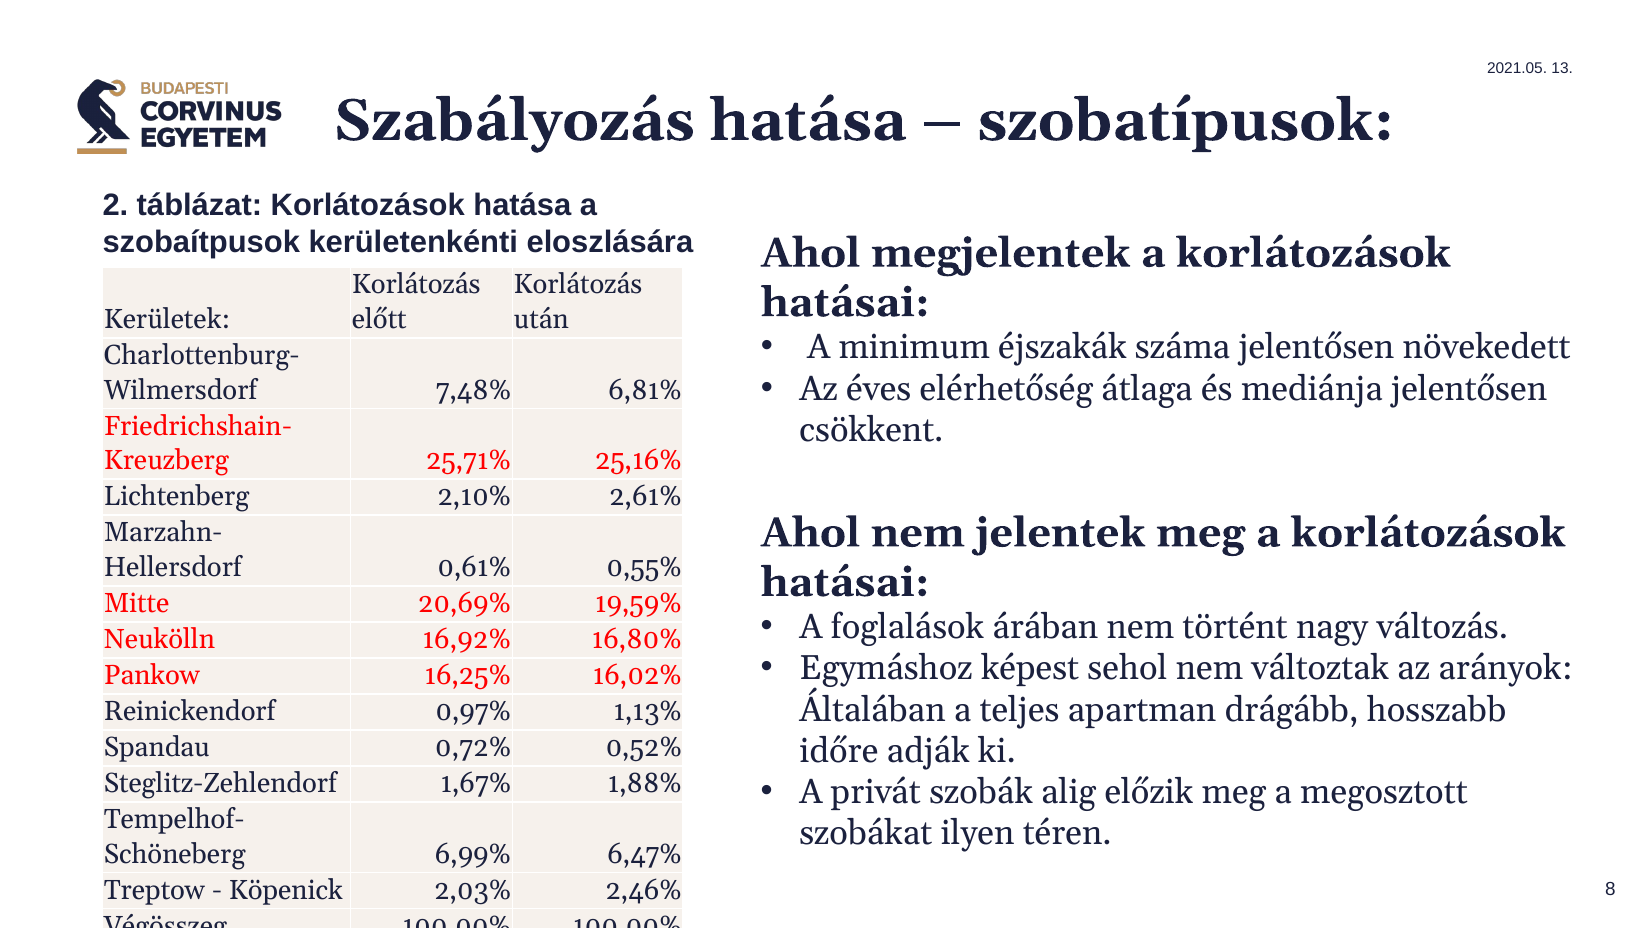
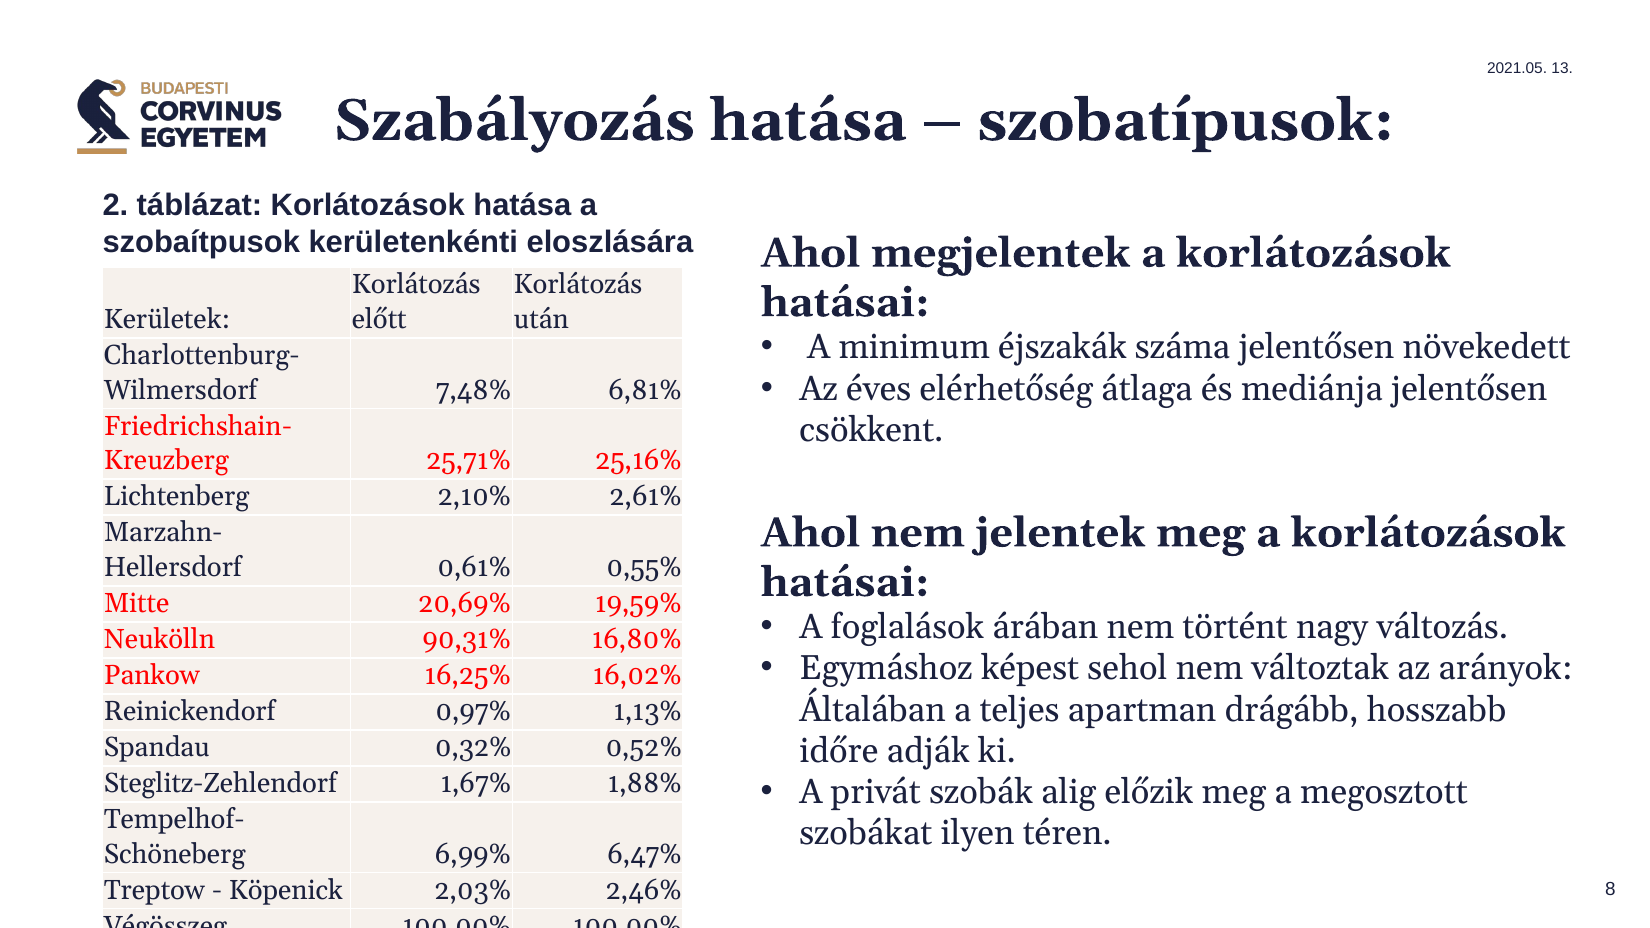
16,92%: 16,92% -> 90,31%
0,72%: 0,72% -> 0,32%
